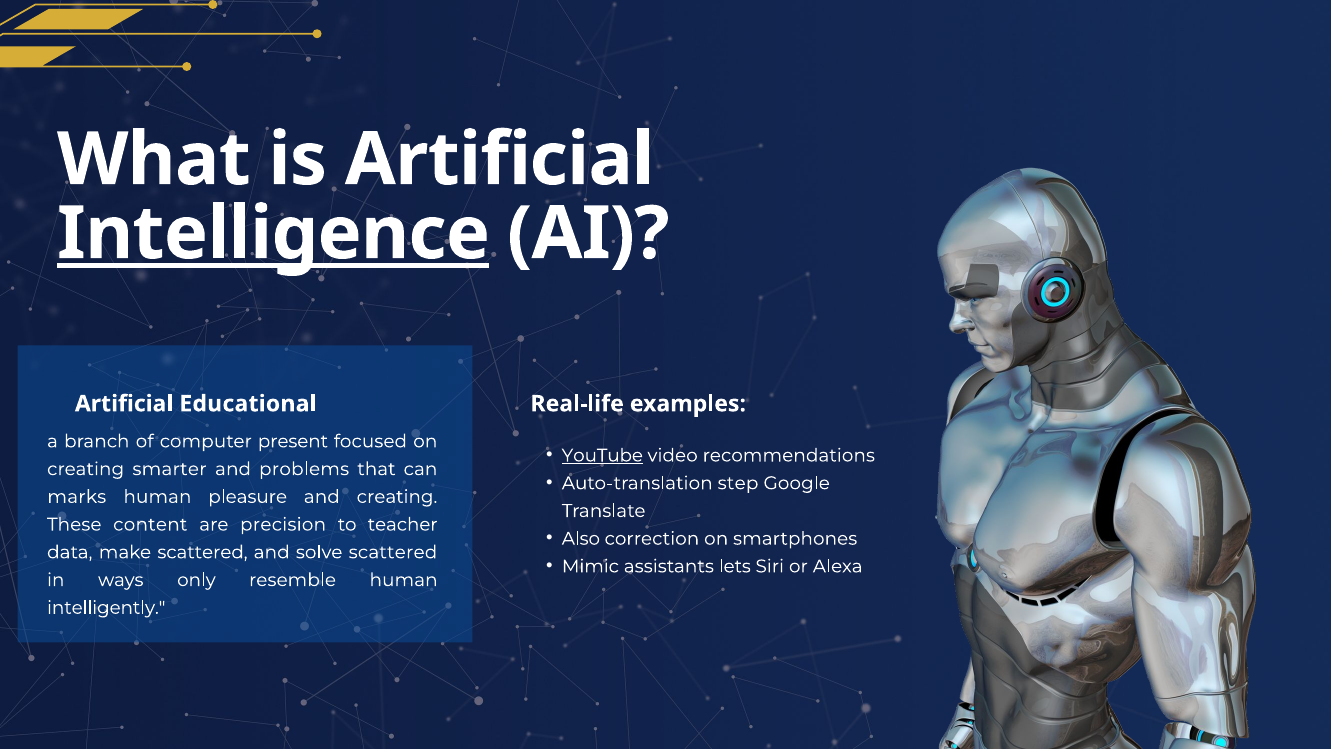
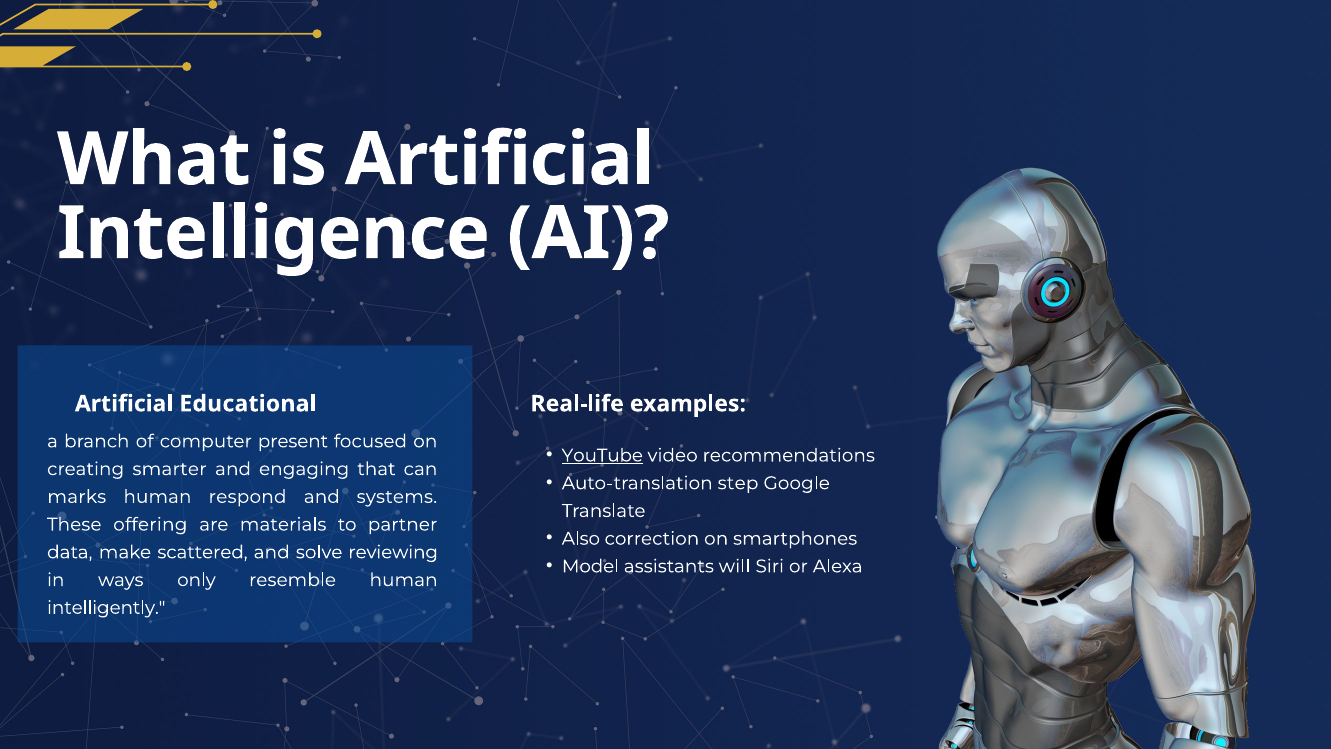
Intelligence underline: present -> none
problems: problems -> engaging
pleasure: pleasure -> respond
and creating: creating -> systems
content: content -> offering
precision: precision -> materials
teacher: teacher -> partner
solve scattered: scattered -> reviewing
Mimic: Mimic -> Model
lets: lets -> will
